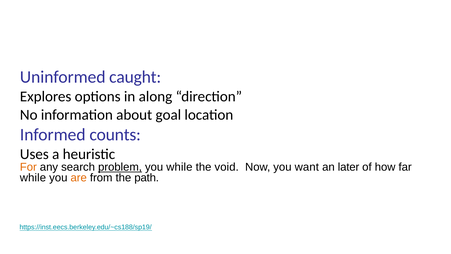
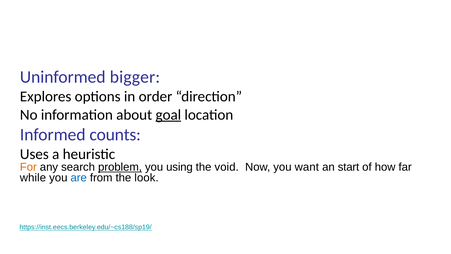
caught: caught -> bigger
along: along -> order
goal underline: none -> present
you while: while -> using
later: later -> start
are colour: orange -> blue
path: path -> look
